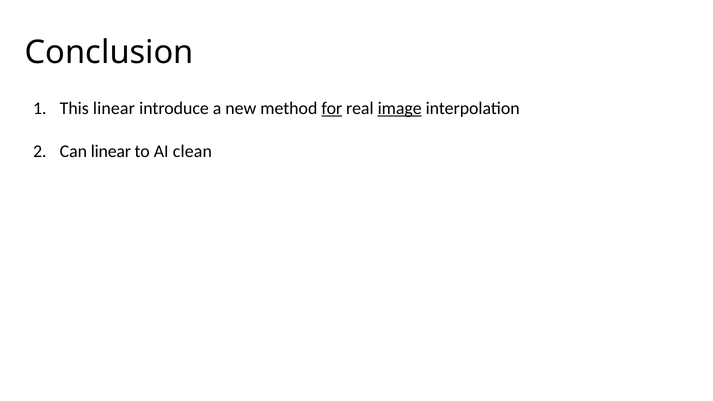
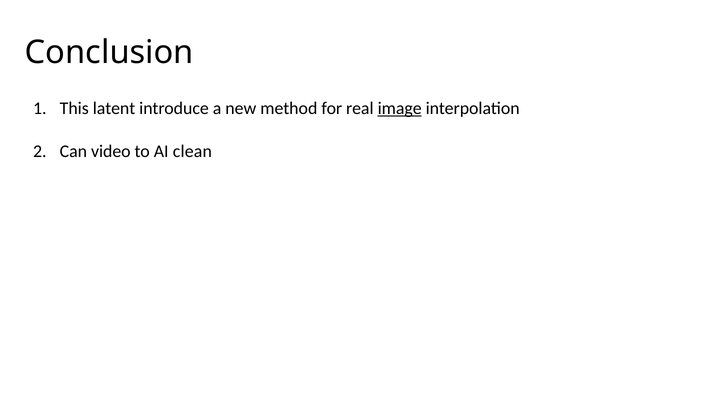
This linear: linear -> latent
for underline: present -> none
Can linear: linear -> video
